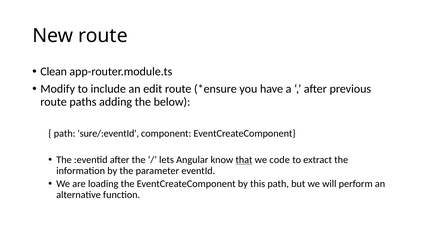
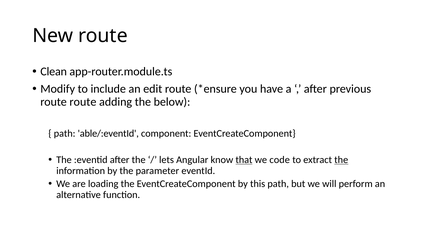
route paths: paths -> route
sure/:eventId: sure/:eventId -> able/:eventId
the at (341, 160) underline: none -> present
